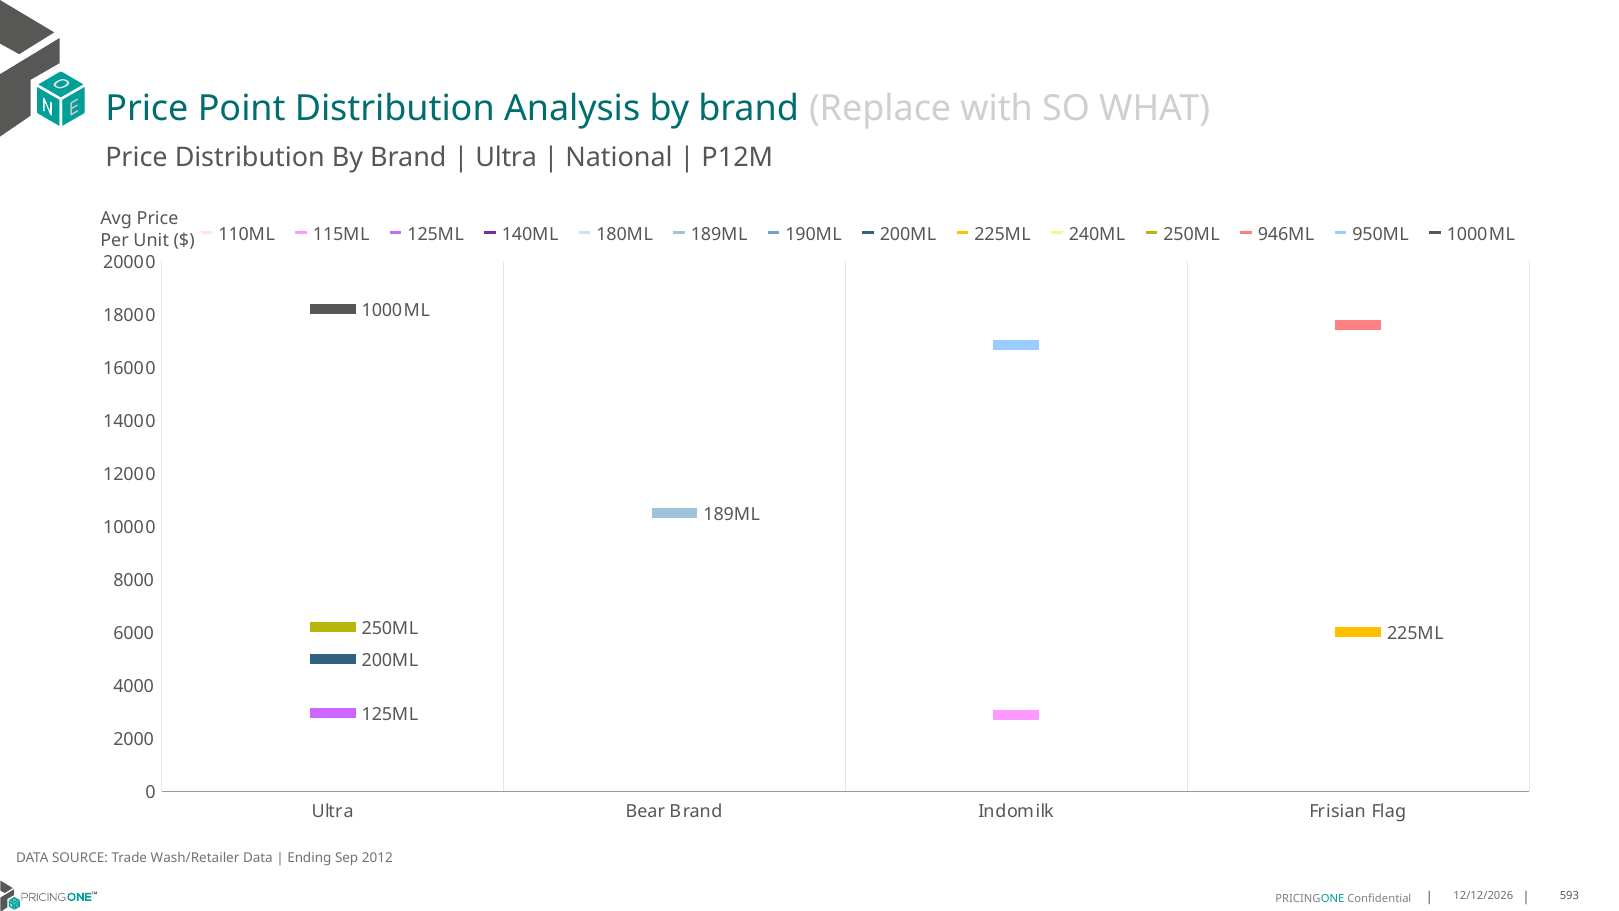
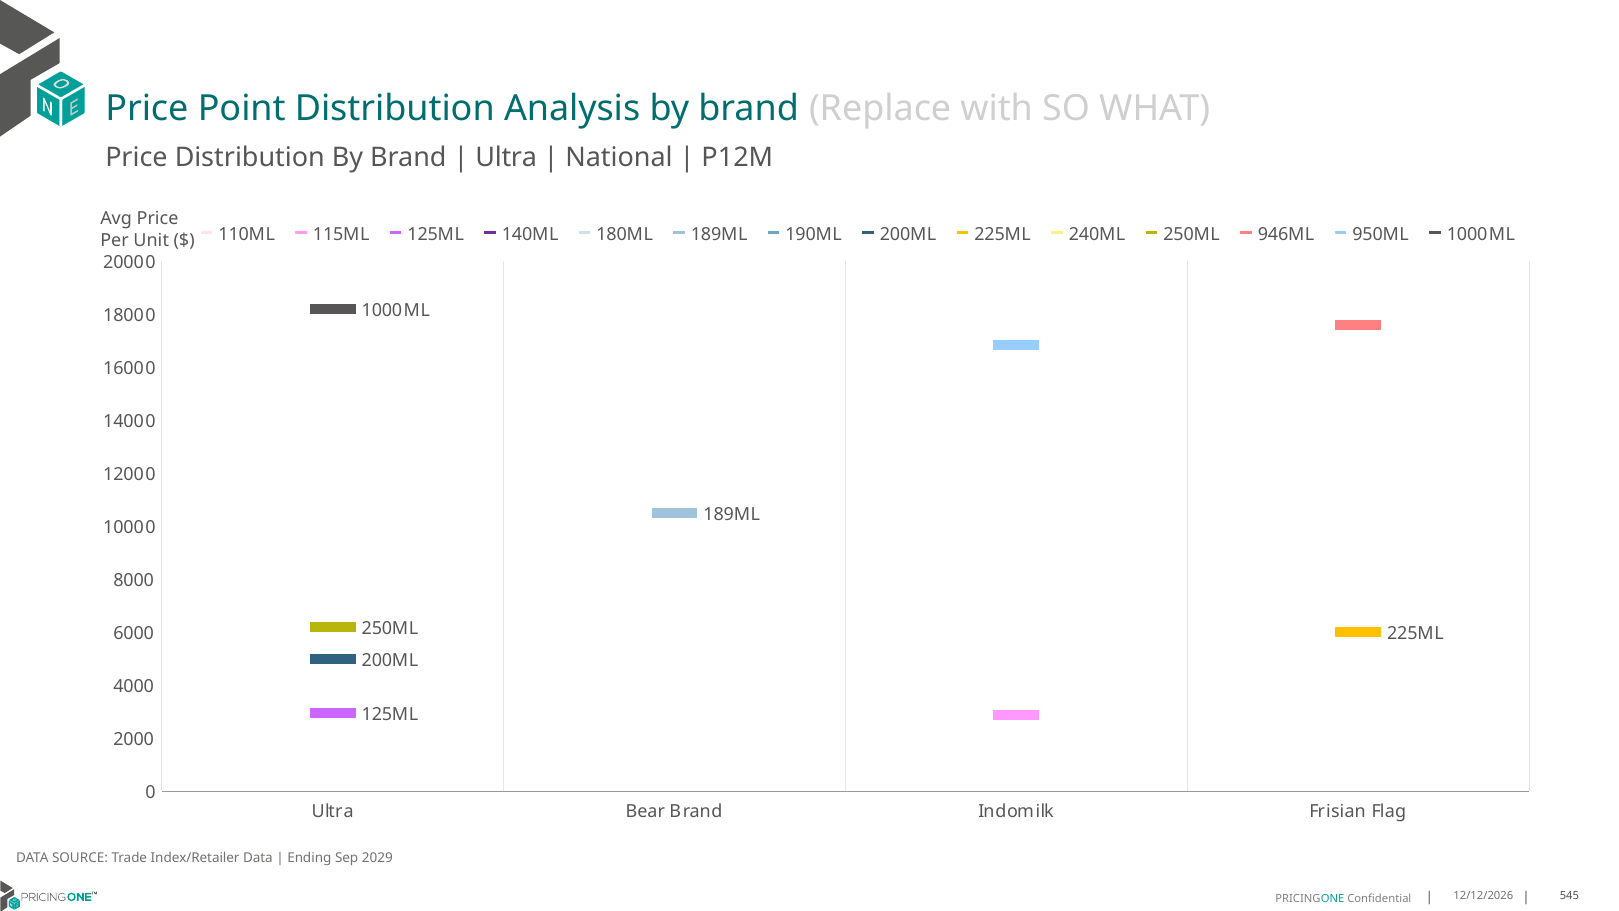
Wash/Retailer: Wash/Retailer -> Index/Retailer
2012: 2012 -> 2029
593: 593 -> 545
